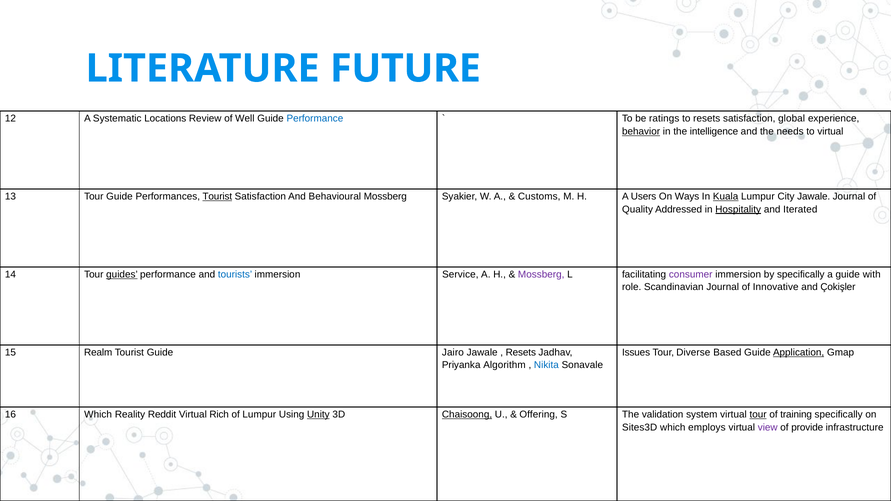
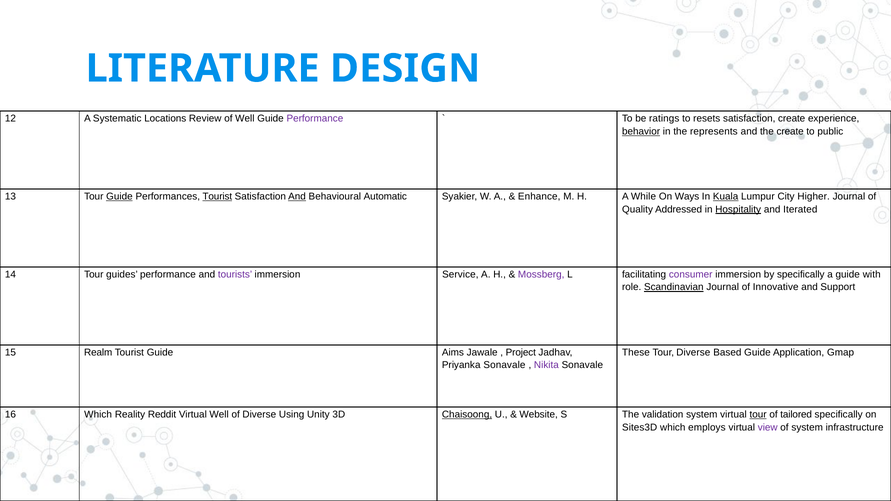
FUTURE: FUTURE -> DESIGN
Performance at (315, 119) colour: blue -> purple
satisfaction global: global -> create
intelligence: intelligence -> represents
the needs: needs -> create
to virtual: virtual -> public
Guide at (119, 197) underline: none -> present
And at (297, 197) underline: none -> present
Behavioural Mossberg: Mossberg -> Automatic
Customs: Customs -> Enhance
Users: Users -> While
City Jawale: Jawale -> Higher
guides underline: present -> none
tourists colour: blue -> purple
Scandinavian underline: none -> present
Çokişler: Çokişler -> Support
Jairo: Jairo -> Aims
Resets at (521, 353): Resets -> Project
Issues: Issues -> These
Application underline: present -> none
Priyanka Algorithm: Algorithm -> Sonavale
Nikita colour: blue -> purple
Virtual Rich: Rich -> Well
of Lumpur: Lumpur -> Diverse
Unity underline: present -> none
Offering: Offering -> Website
training: training -> tailored
of provide: provide -> system
